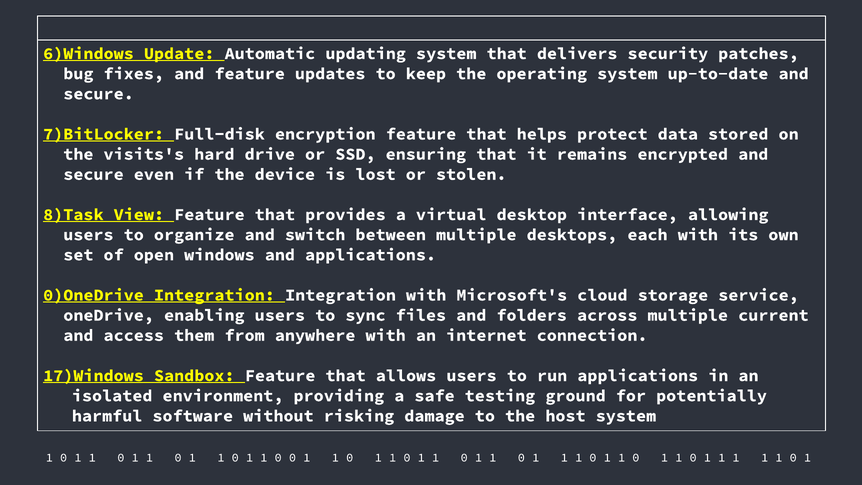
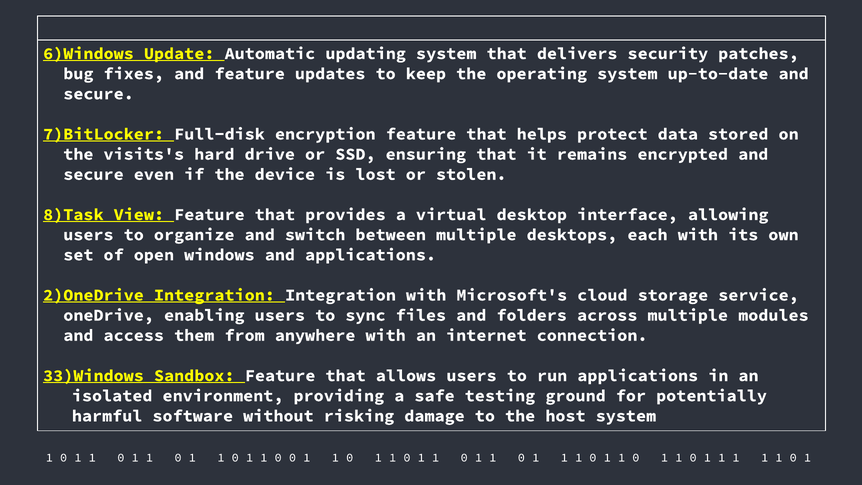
0)OneDrive: 0)OneDrive -> 2)OneDrive
current: current -> modules
17)Windows: 17)Windows -> 33)Windows
